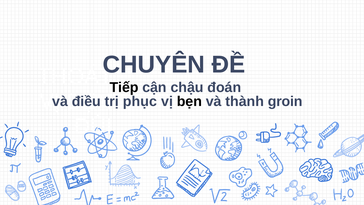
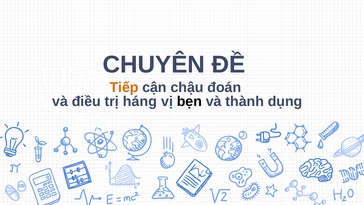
Tiếp colour: black -> orange
phục: phục -> háng
groin: groin -> dụng
